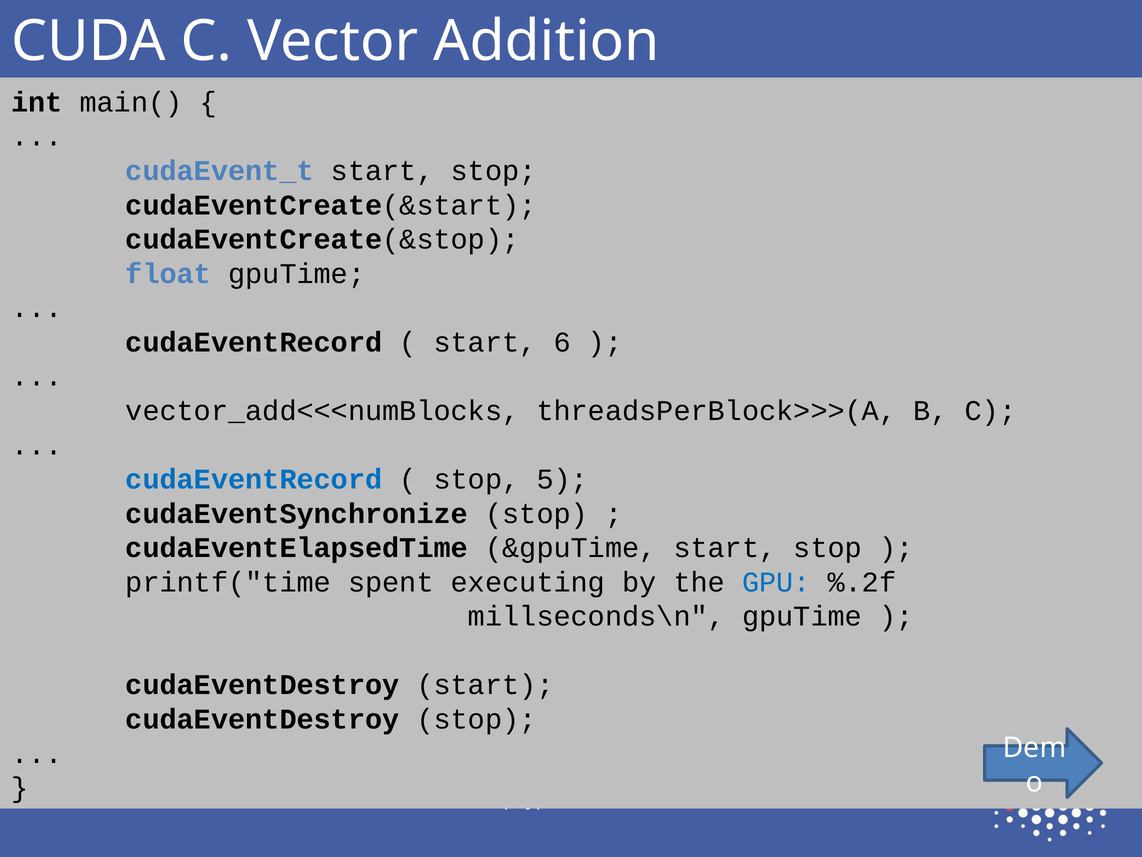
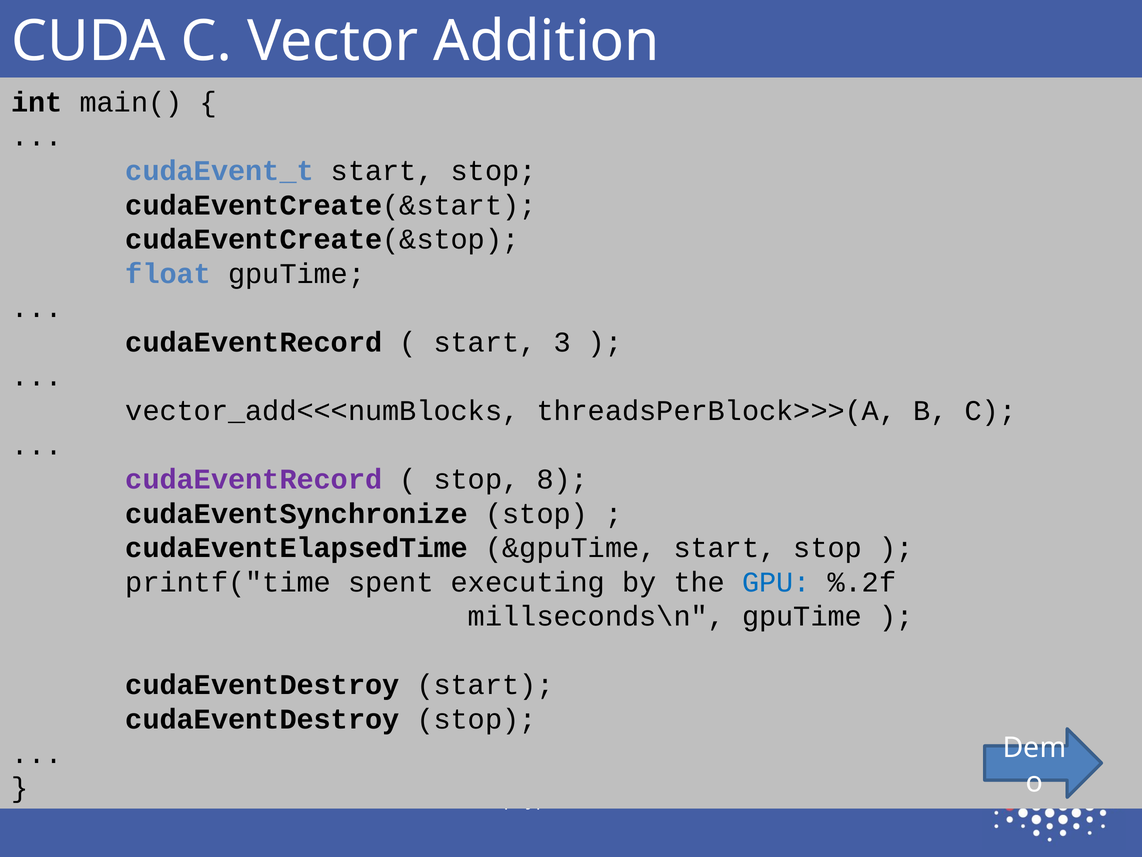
6: 6 -> 3
cudaEventRecord at (254, 479) colour: blue -> purple
5: 5 -> 8
